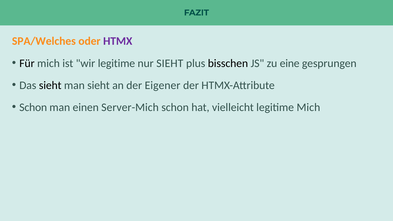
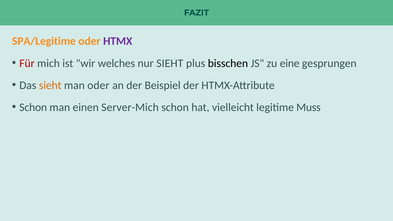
SPA/Welches: SPA/Welches -> SPA/Legitime
Für colour: black -> red
wir legitime: legitime -> welches
sieht at (50, 85) colour: black -> orange
man sieht: sieht -> oder
Eigener: Eigener -> Beispiel
legitime Mich: Mich -> Muss
